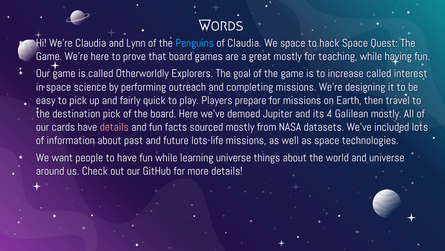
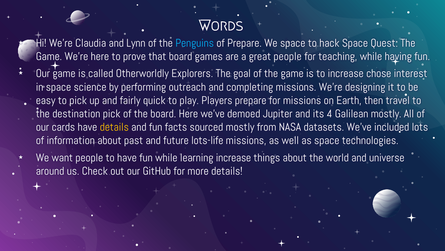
of Claudia: Claudia -> Prepare
great mostly: mostly -> people
increase called: called -> chose
details at (114, 127) colour: pink -> yellow
learning universe: universe -> increase
